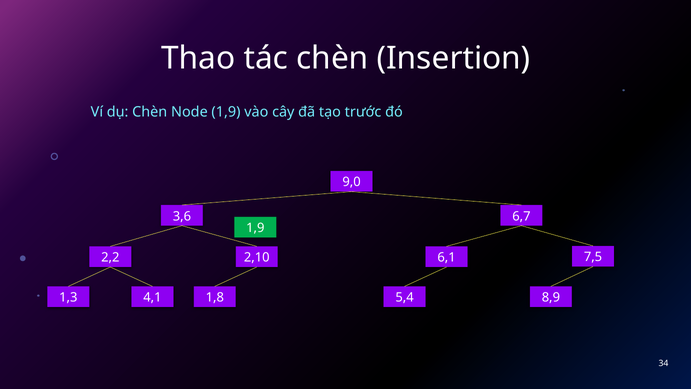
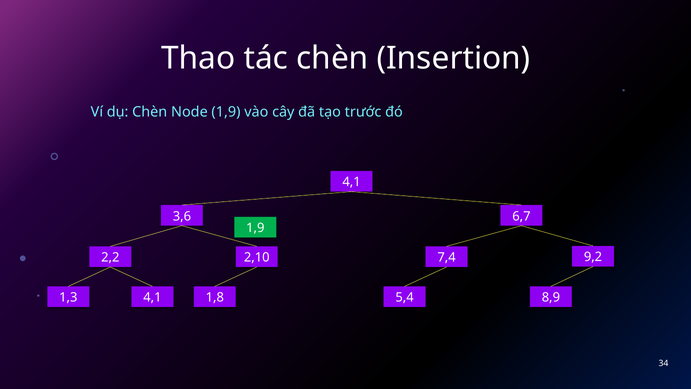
9,0 at (352, 182): 9,0 -> 4,1
7,5: 7,5 -> 9,2
6,1: 6,1 -> 7,4
